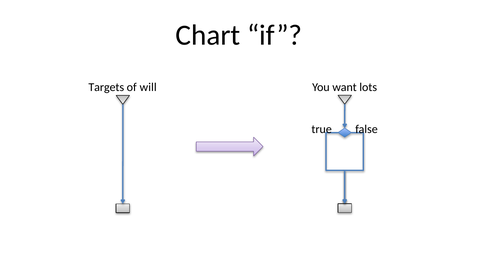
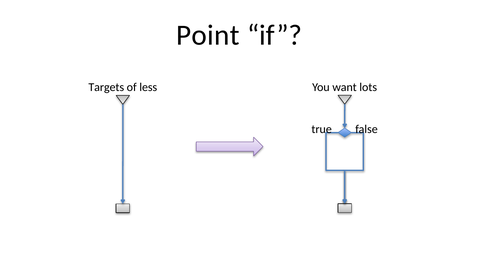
Chart: Chart -> Point
will: will -> less
